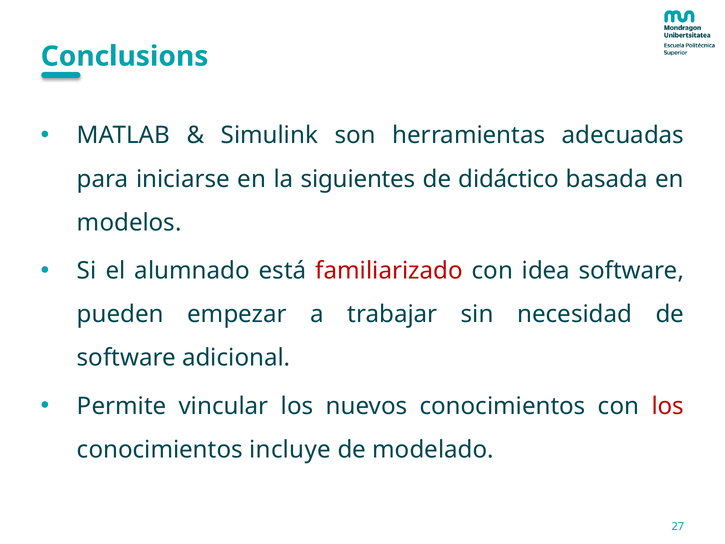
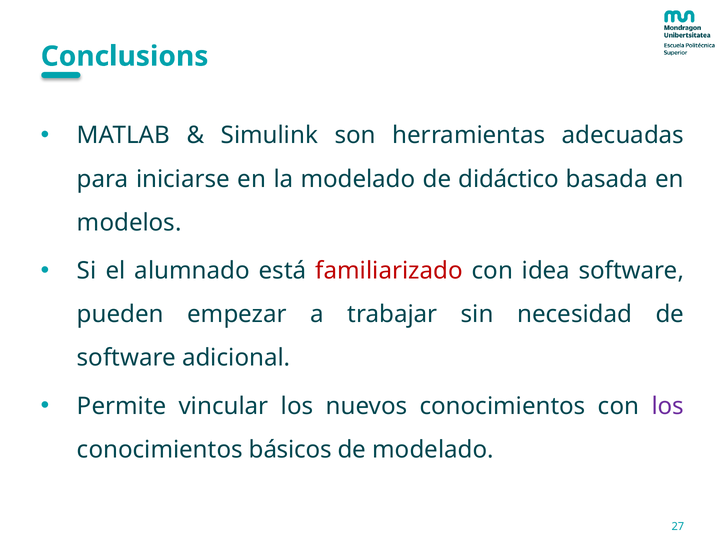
la siguientes: siguientes -> modelado
los at (668, 406) colour: red -> purple
incluye: incluye -> básicos
